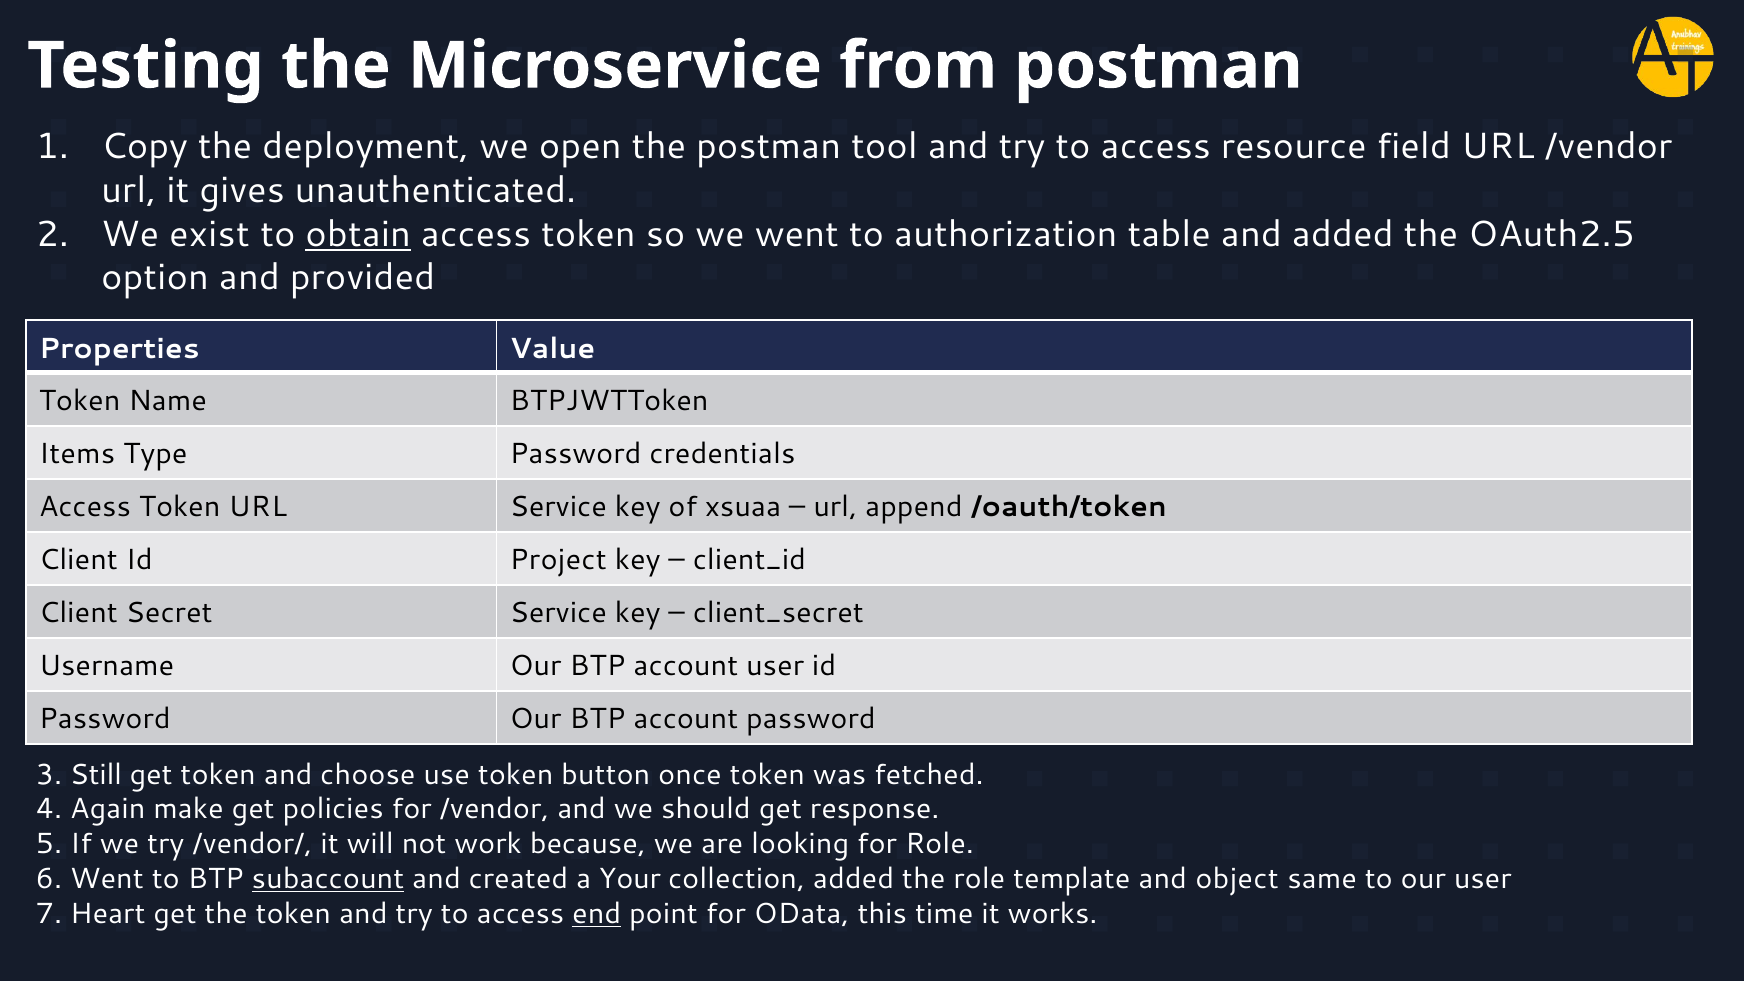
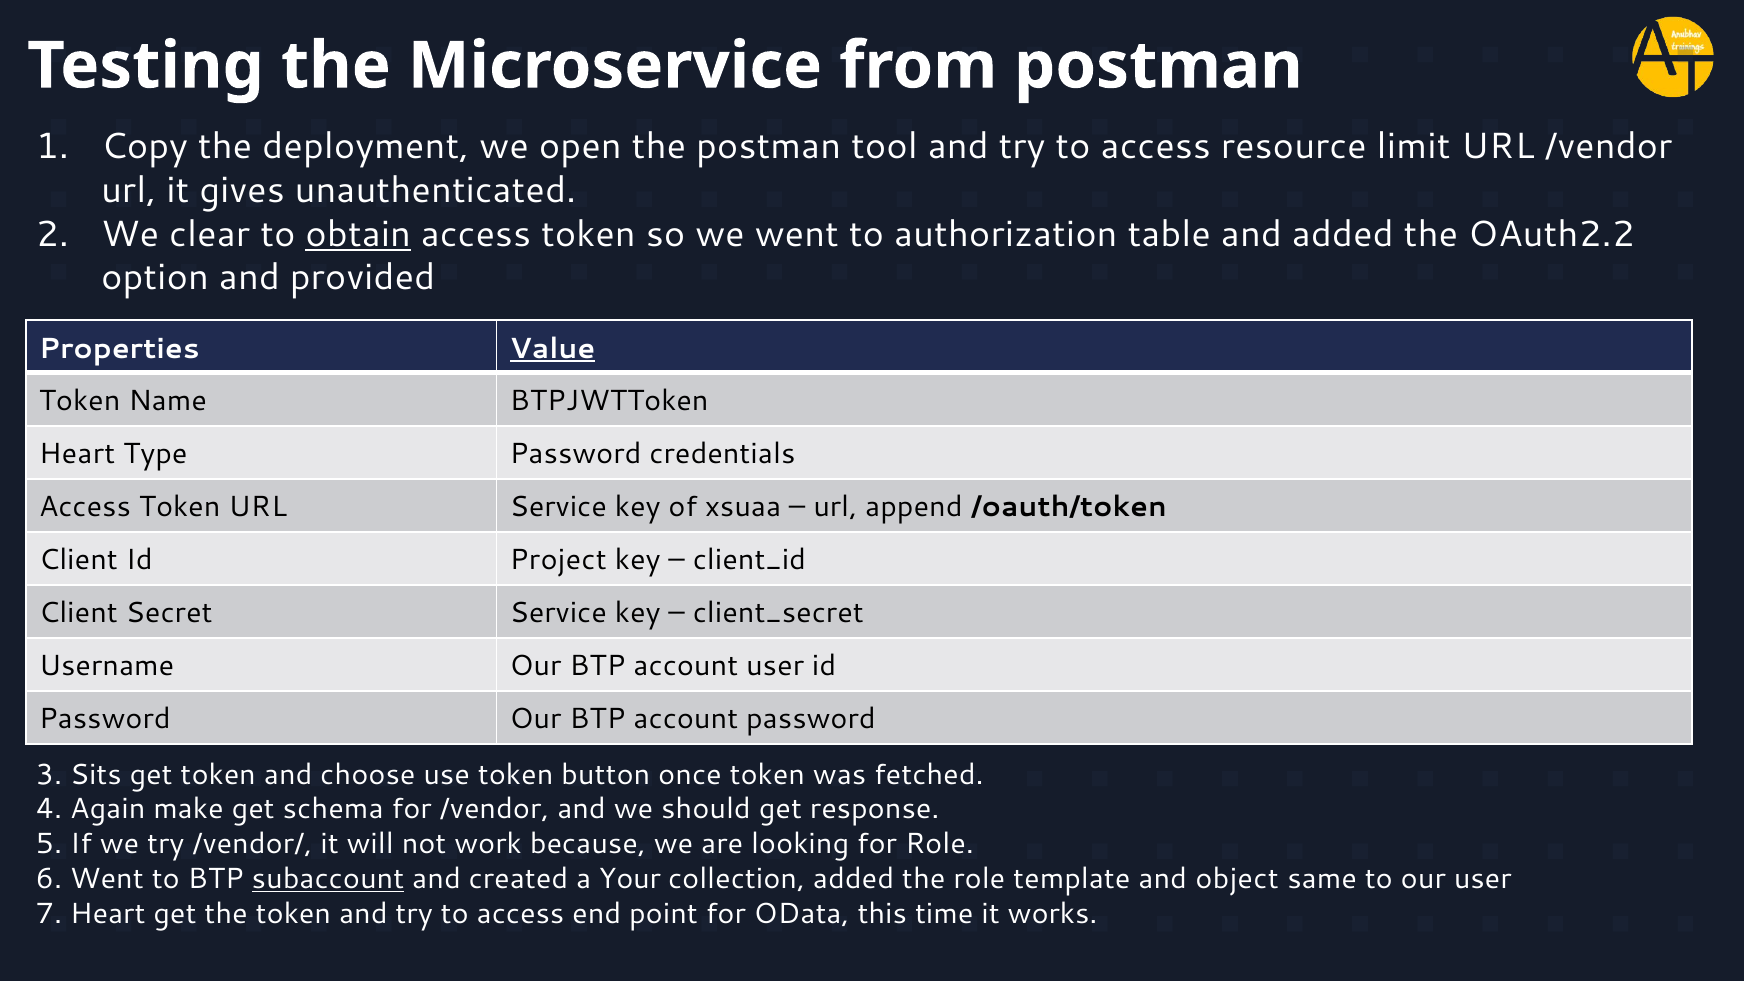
field: field -> limit
exist: exist -> clear
OAuth2.5: OAuth2.5 -> OAuth2.2
Value underline: none -> present
Items at (77, 455): Items -> Heart
Still: Still -> Sits
policies: policies -> schema
end underline: present -> none
